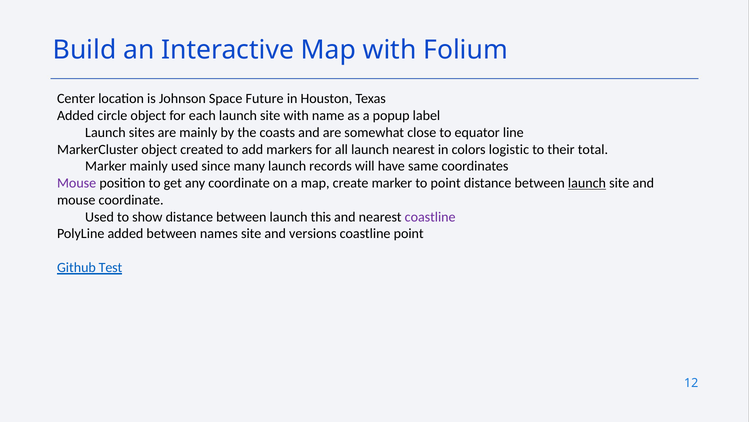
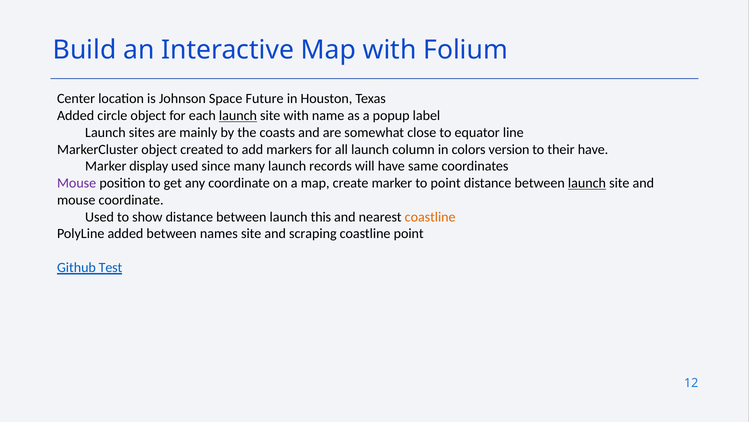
launch at (238, 115) underline: none -> present
launch nearest: nearest -> column
logistic: logistic -> version
their total: total -> have
Marker mainly: mainly -> display
coastline at (430, 217) colour: purple -> orange
versions: versions -> scraping
